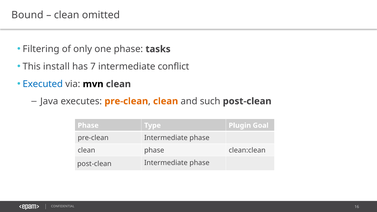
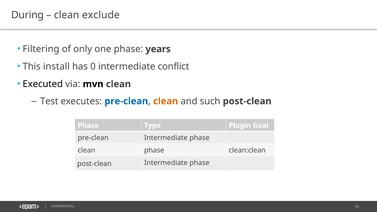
Bound: Bound -> During
omitted: omitted -> exclude
tasks: tasks -> years
7: 7 -> 0
Executed colour: blue -> black
Java: Java -> Test
pre-clean at (126, 101) colour: orange -> blue
